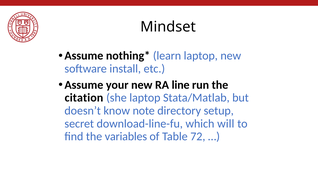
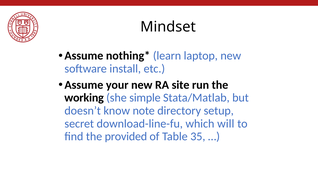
line: line -> site
citation: citation -> working
she laptop: laptop -> simple
variables: variables -> provided
72: 72 -> 35
